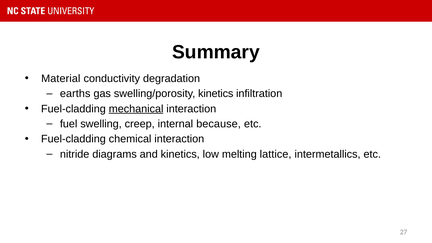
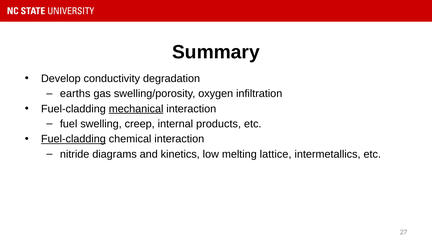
Material: Material -> Develop
swelling/porosity kinetics: kinetics -> oxygen
because: because -> products
Fuel-cladding at (73, 139) underline: none -> present
